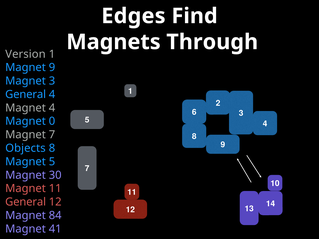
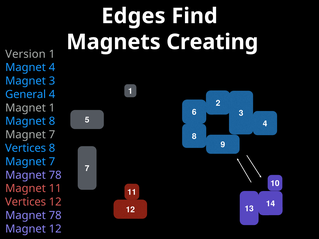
Through: Through -> Creating
Magnet 9: 9 -> 4
Magnet 4: 4 -> 1
Magnet 0: 0 -> 8
Objects at (25, 148): Objects -> Vertices
5 at (52, 162): 5 -> 7
30 at (55, 175): 30 -> 78
General at (26, 202): General -> Vertices
84 at (55, 216): 84 -> 78
Magnet 41: 41 -> 12
